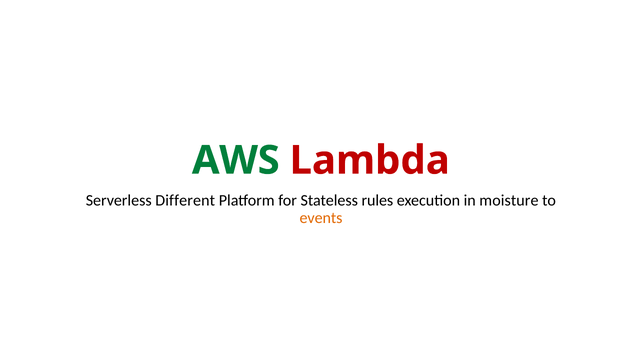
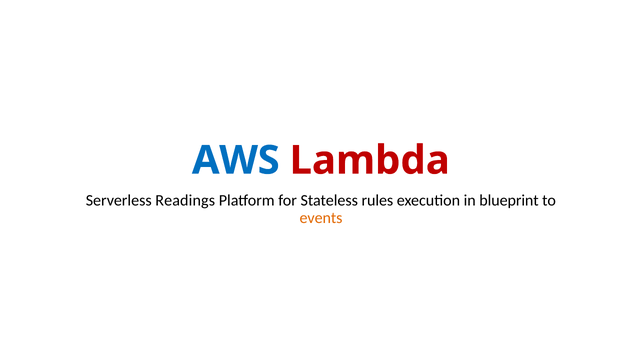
AWS colour: green -> blue
Different: Different -> Readings
moisture: moisture -> blueprint
